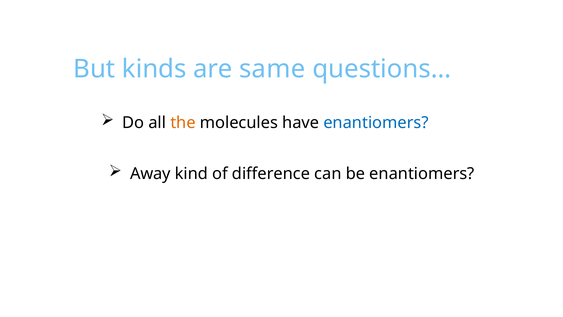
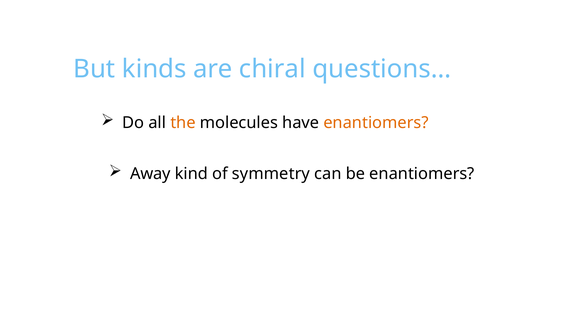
same: same -> chiral
enantiomers at (376, 122) colour: blue -> orange
difference: difference -> symmetry
